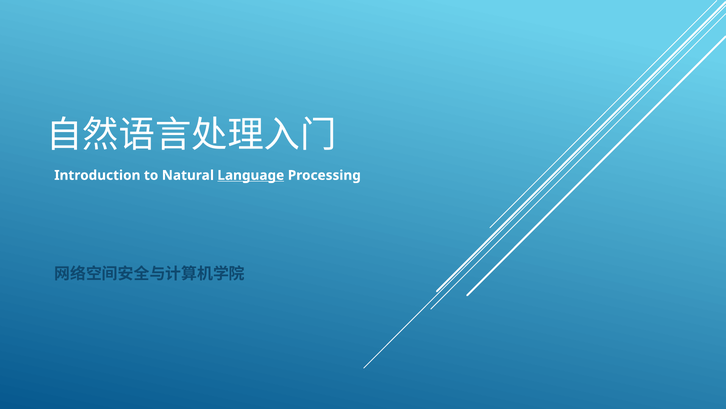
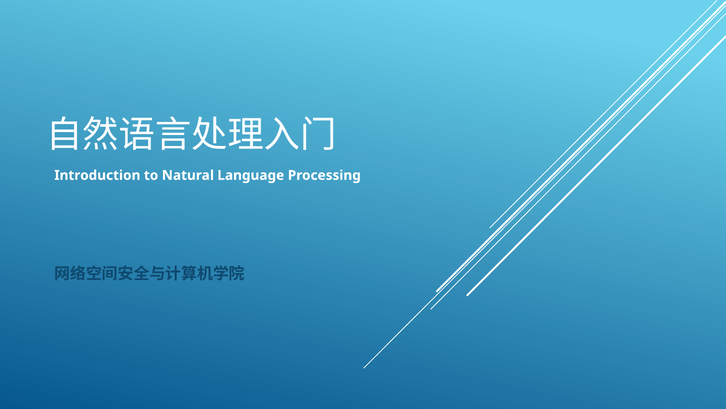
Language underline: present -> none
